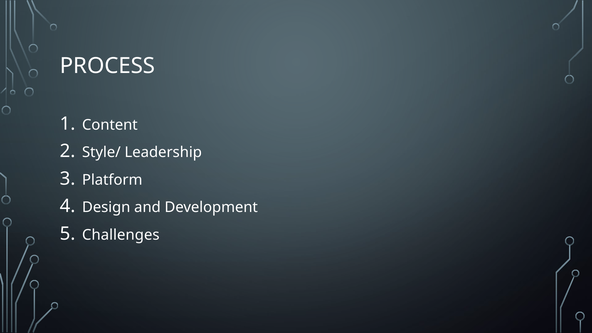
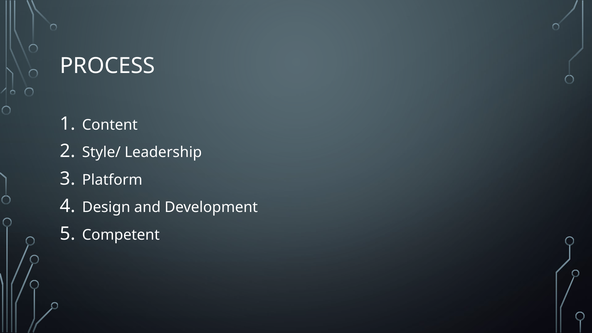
Challenges: Challenges -> Competent
